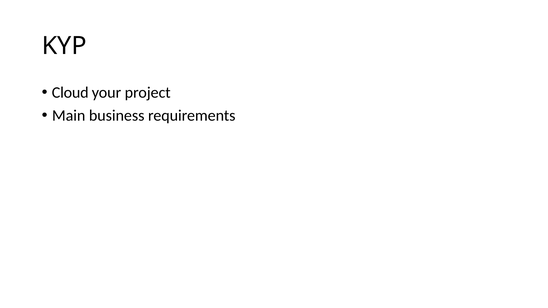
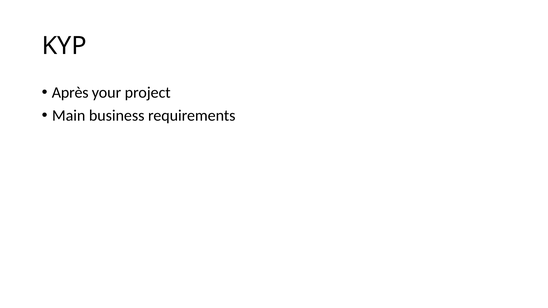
Cloud: Cloud -> Après
